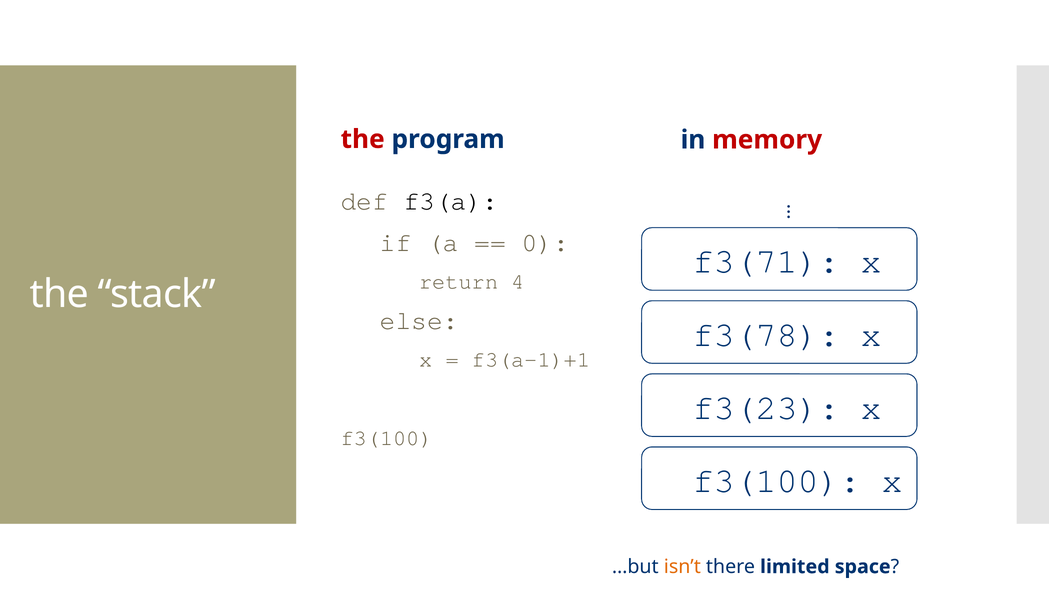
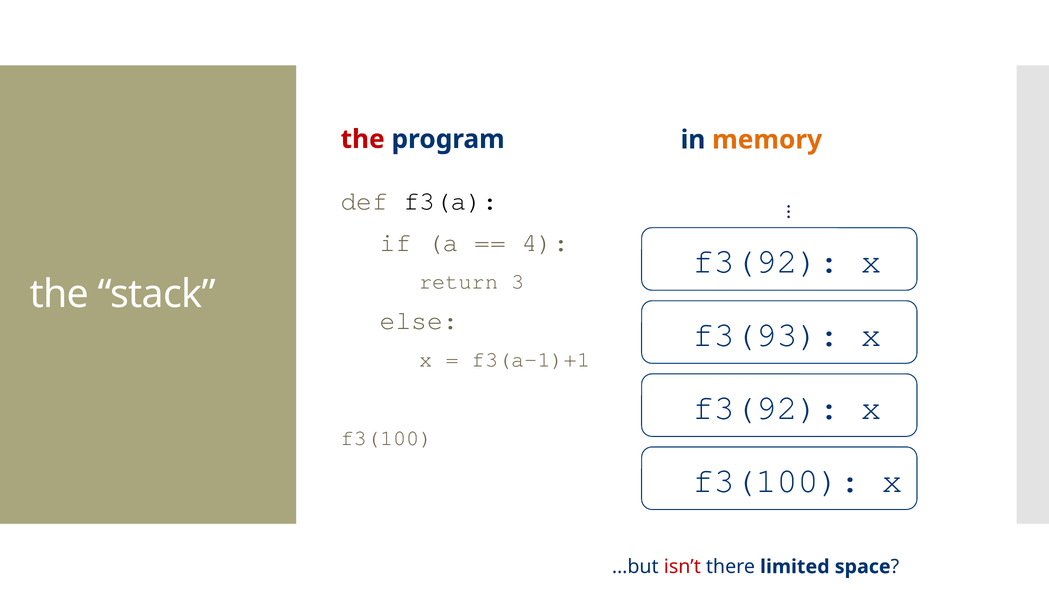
memory colour: red -> orange
0: 0 -> 4
f3(71 at (766, 261): f3(71 -> f3(92
4: 4 -> 3
f3(78: f3(78 -> f3(93
f3(23 at (766, 408): f3(23 -> f3(92
isn’t colour: orange -> red
